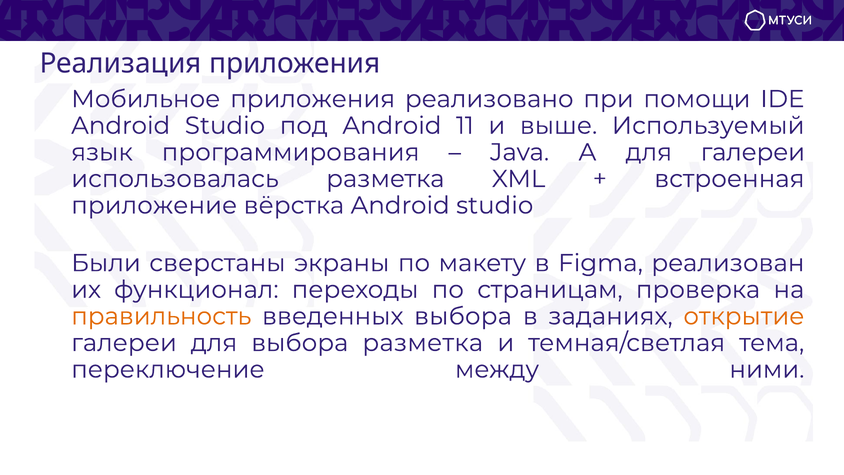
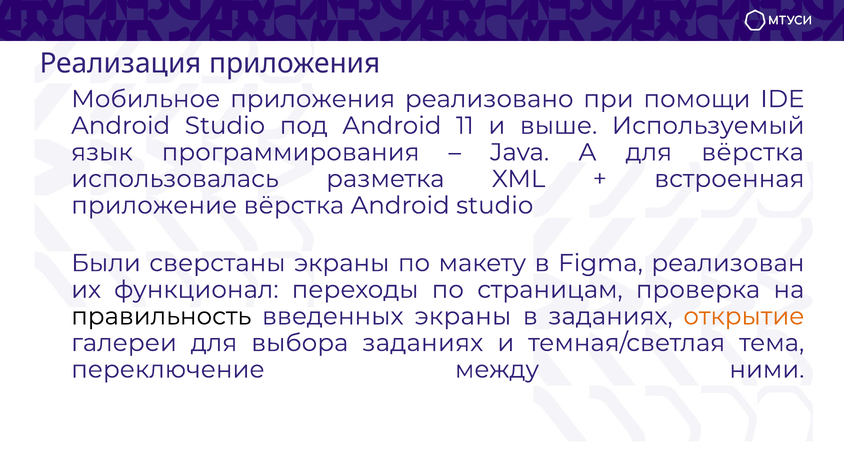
для галереи: галереи -> вёрстка
правильность colour: orange -> black
введенных выбора: выбора -> экраны
выбора разметка: разметка -> заданиях
